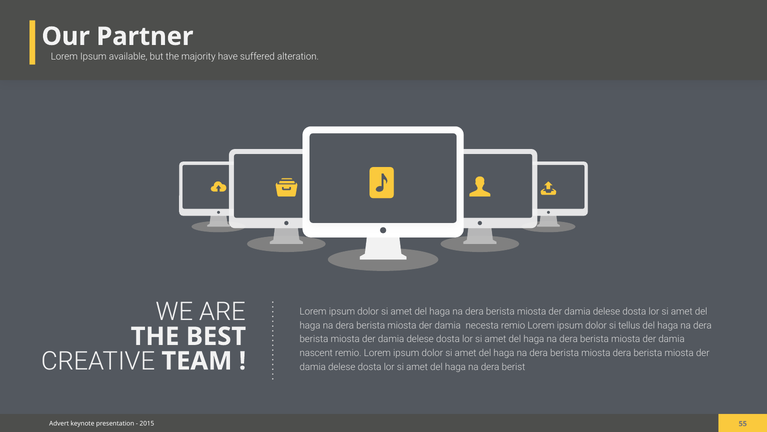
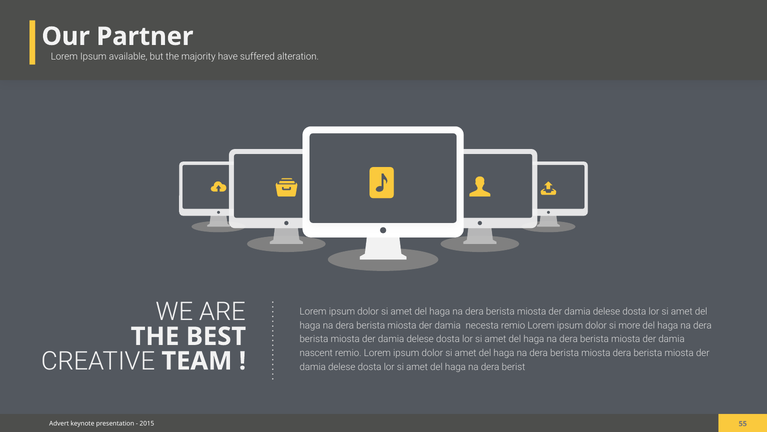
tellus: tellus -> more
